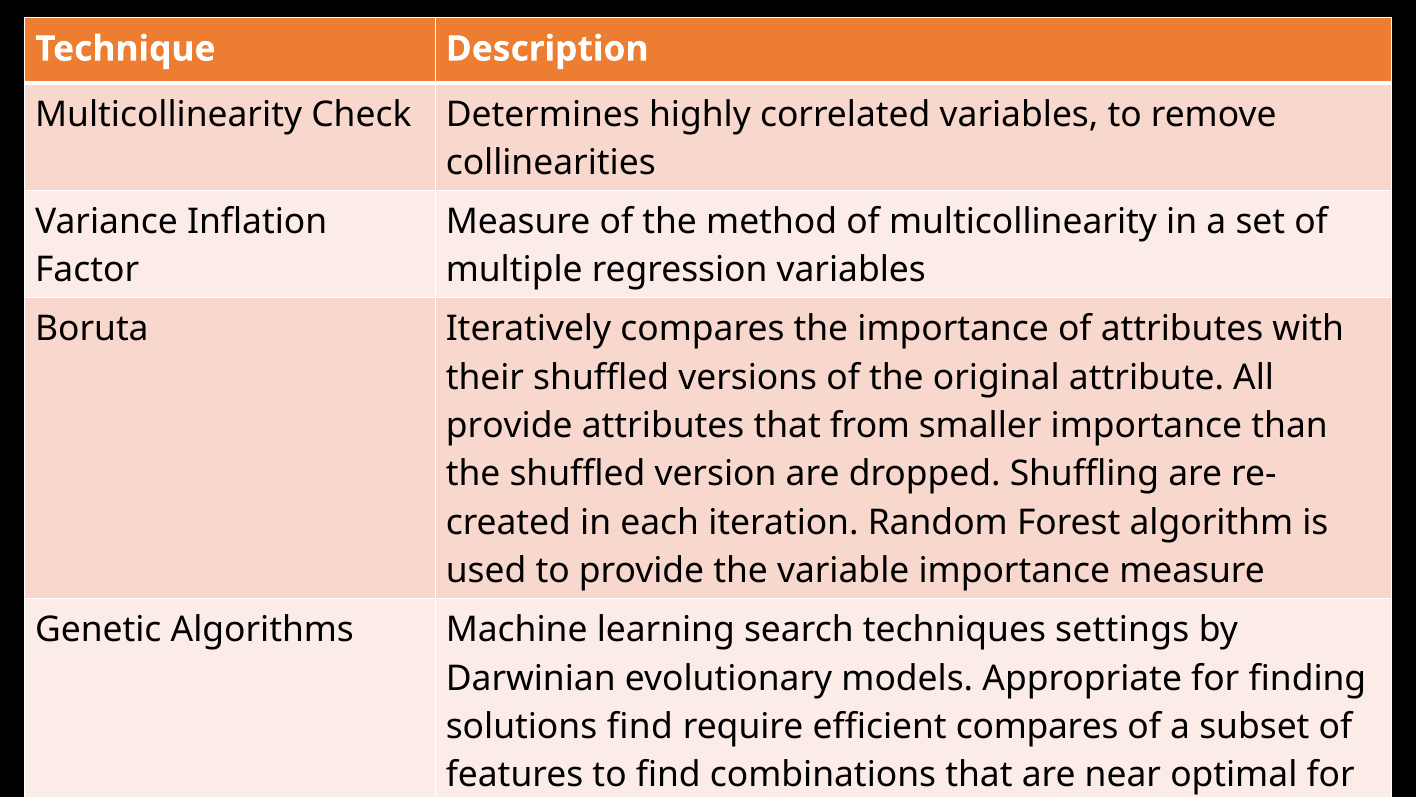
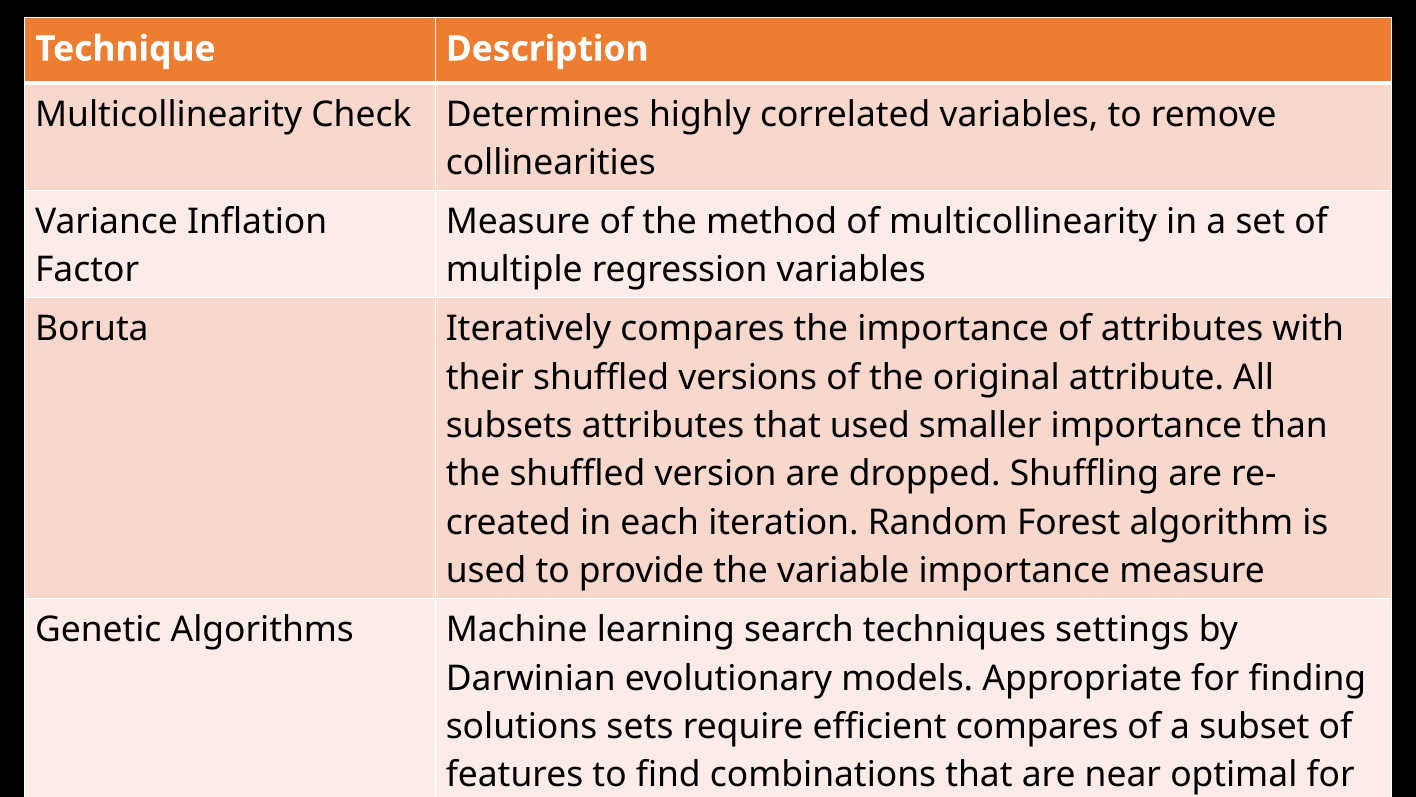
provide at (509, 426): provide -> subsets
that from: from -> used
solutions find: find -> sets
